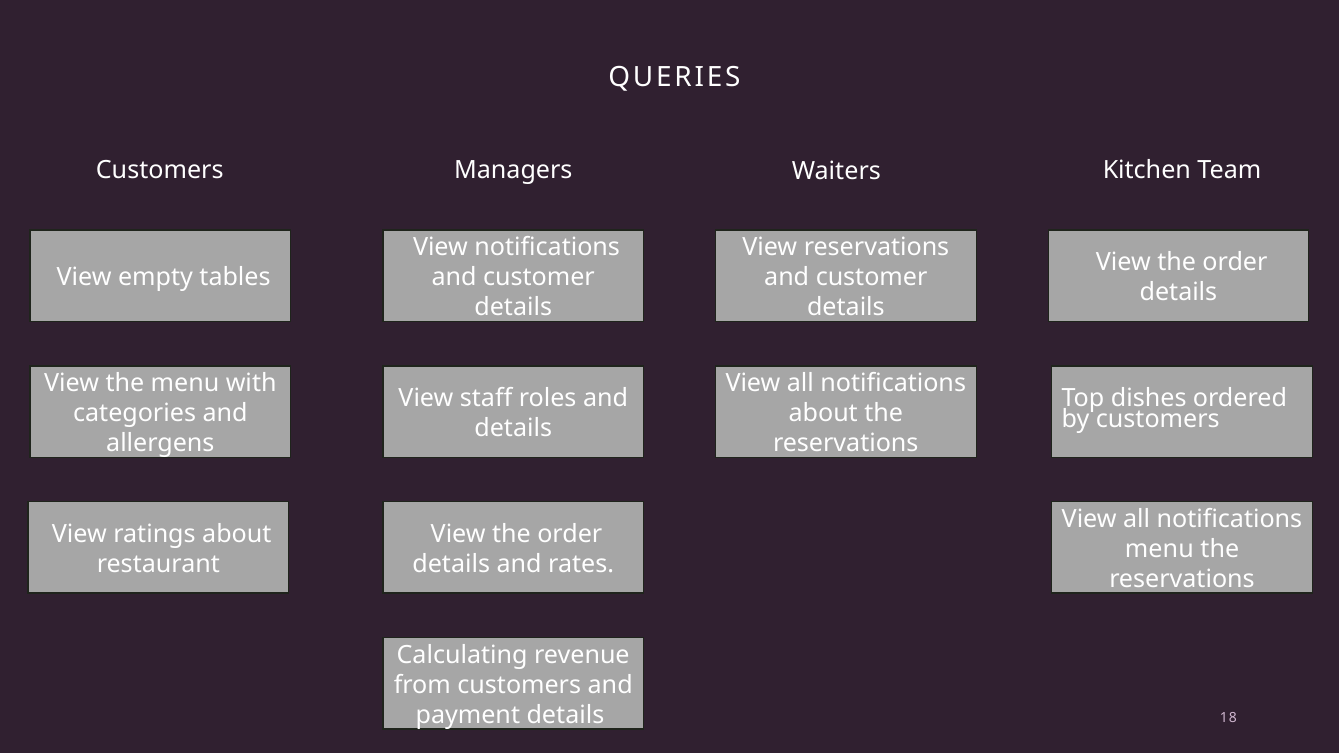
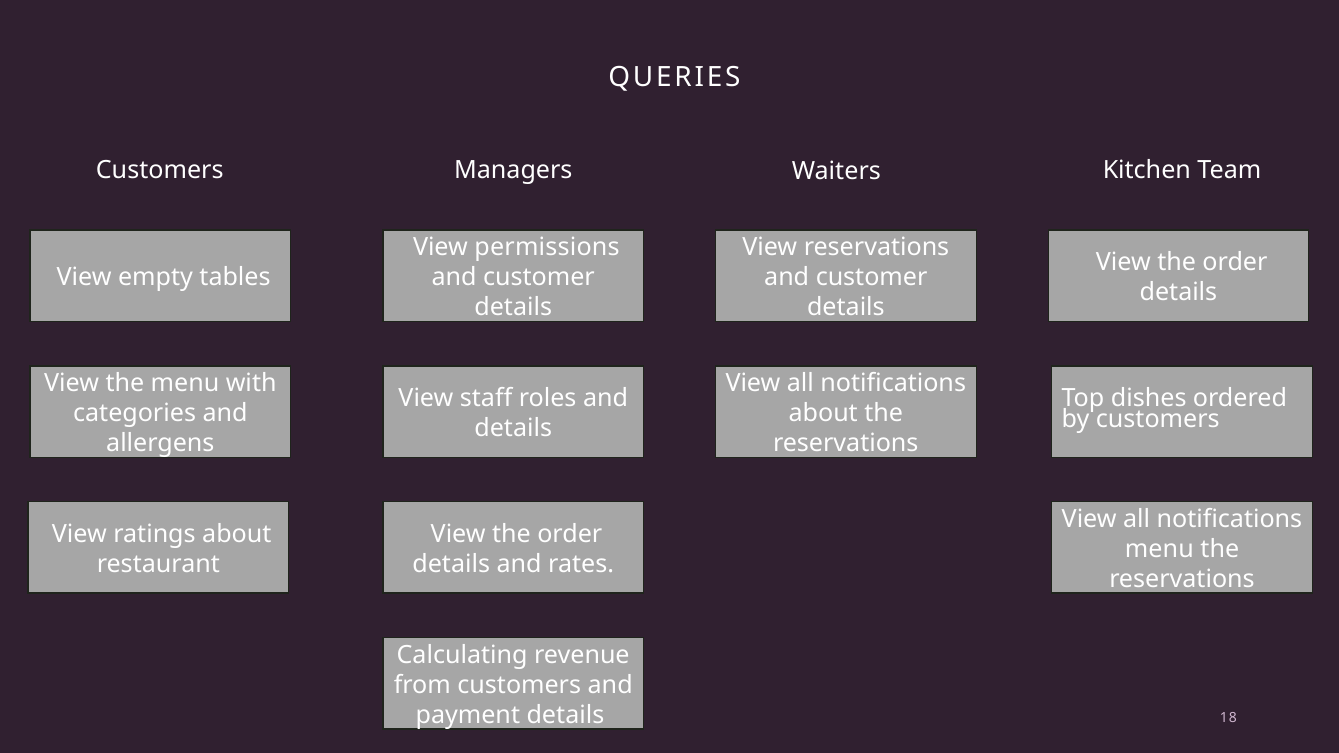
View notifications: notifications -> permissions
